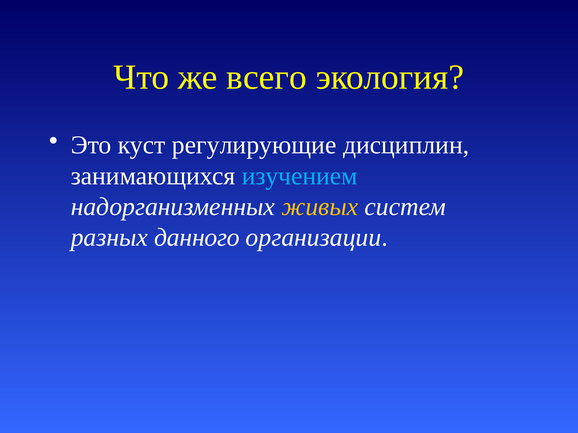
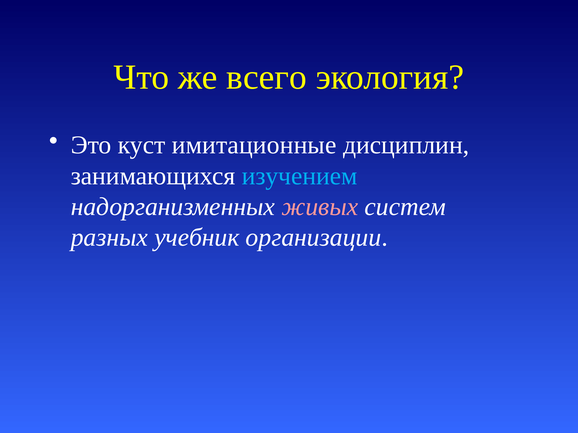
регулирующие: регулирующие -> имитационные
живых colour: yellow -> pink
данного: данного -> учебник
